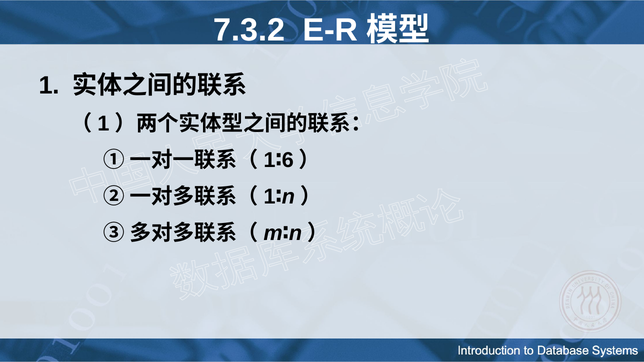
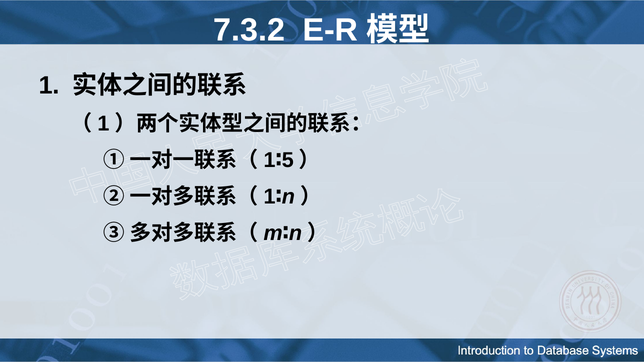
6: 6 -> 5
